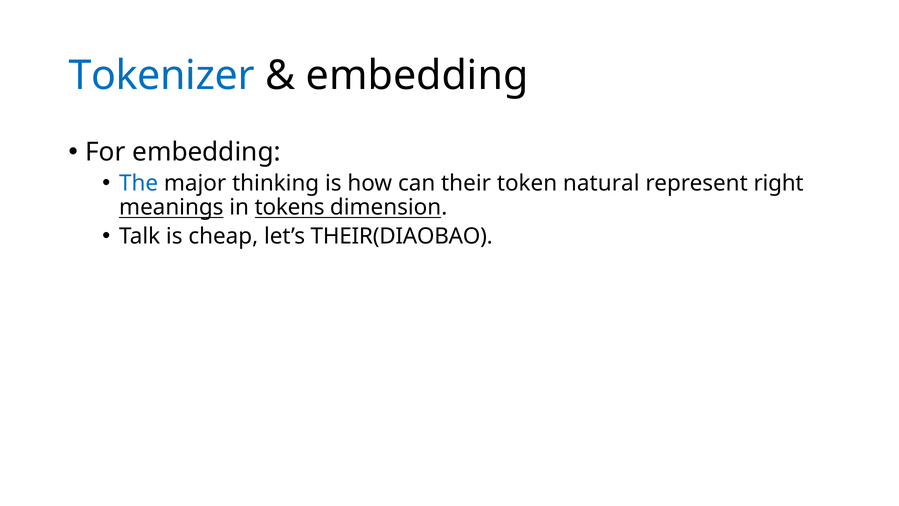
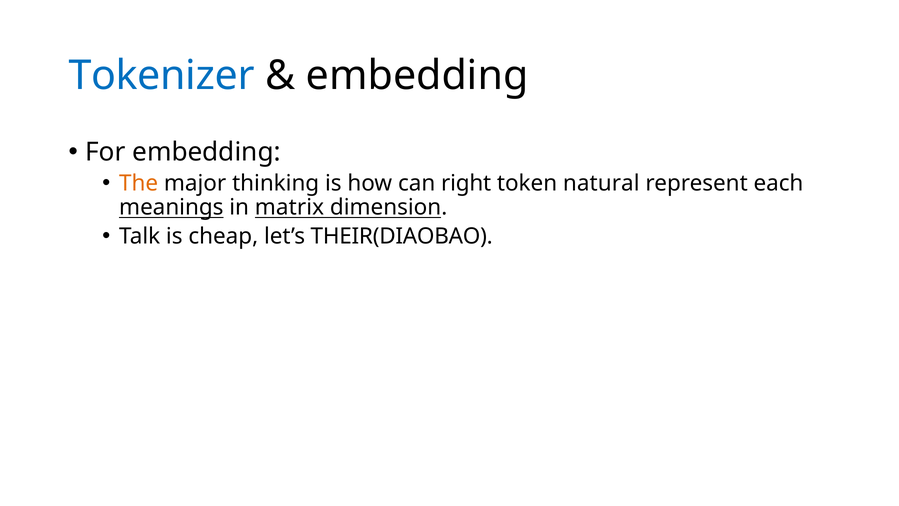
The colour: blue -> orange
their: their -> right
right: right -> each
tokens: tokens -> matrix
